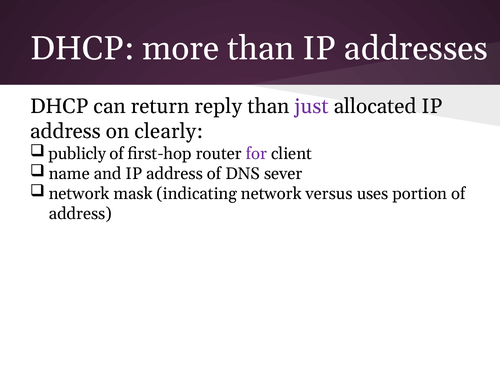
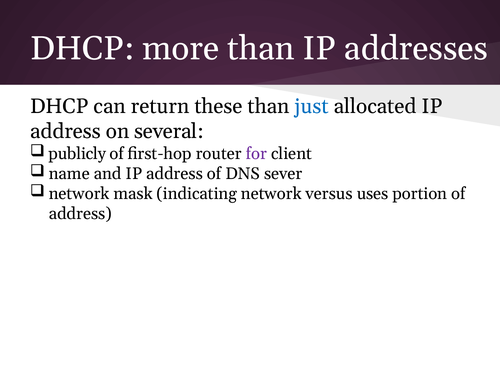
reply: reply -> these
just colour: purple -> blue
clearly: clearly -> several
